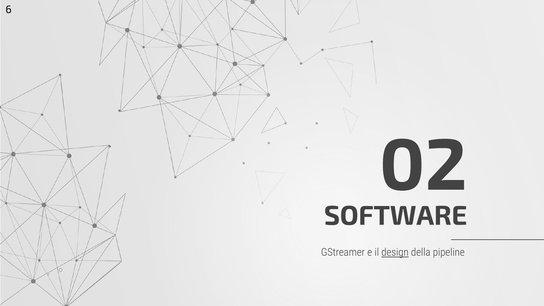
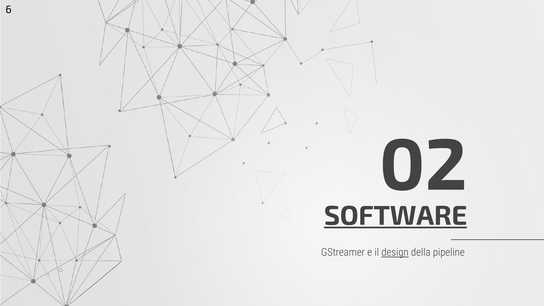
SOFTWARE underline: none -> present
